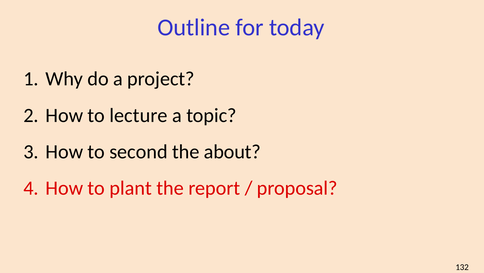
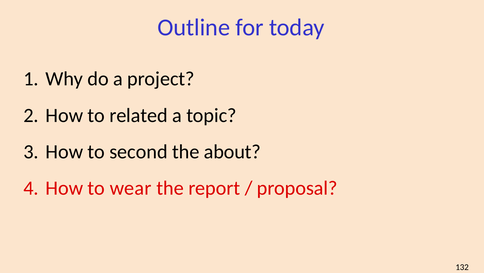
lecture: lecture -> related
plant: plant -> wear
